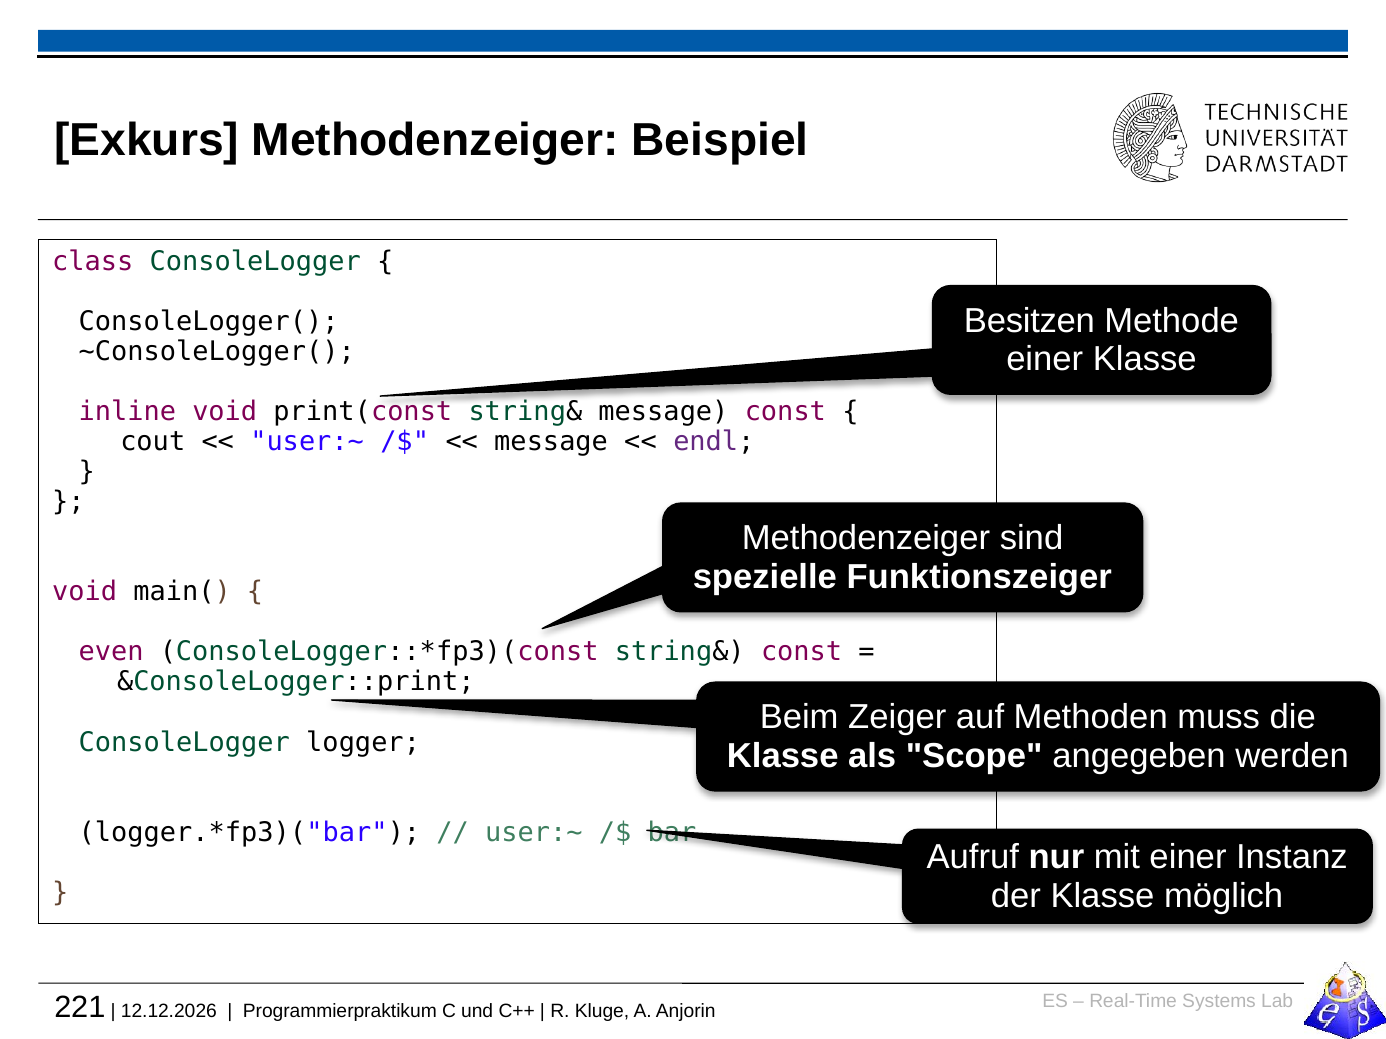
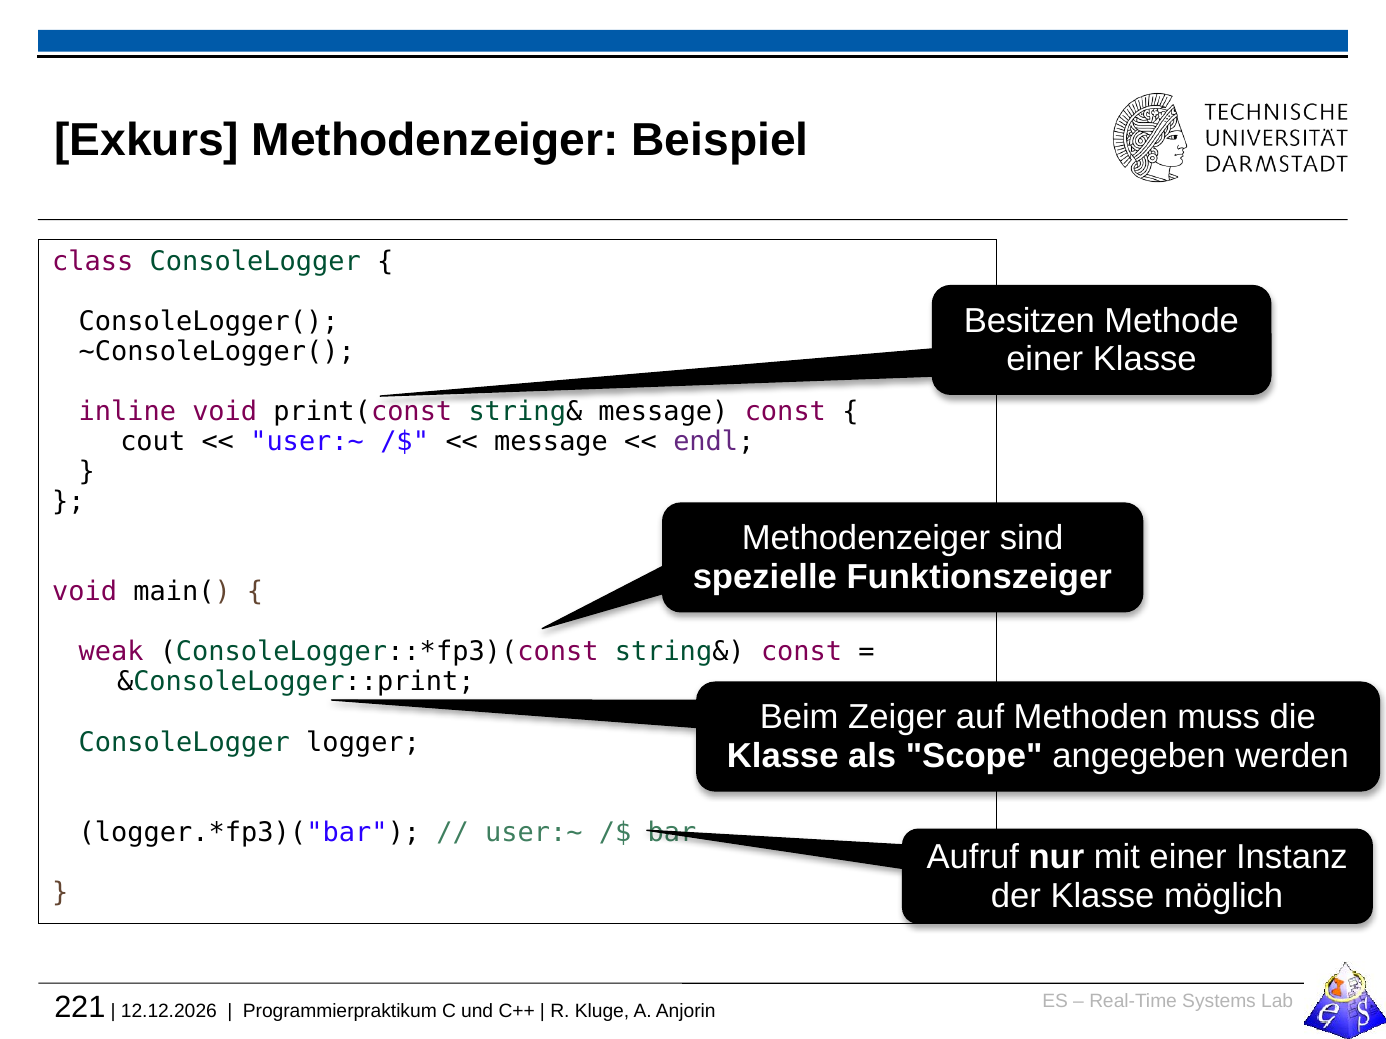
even: even -> weak
